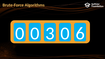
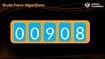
3: 3 -> 9
6: 6 -> 8
